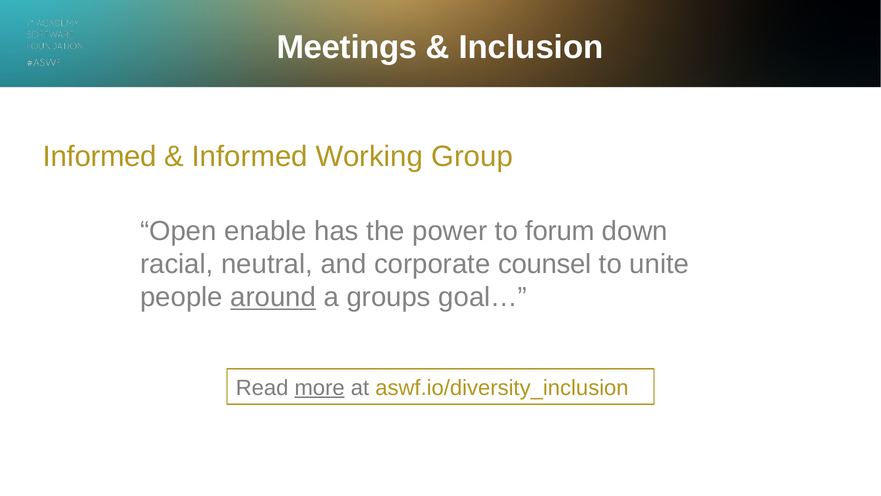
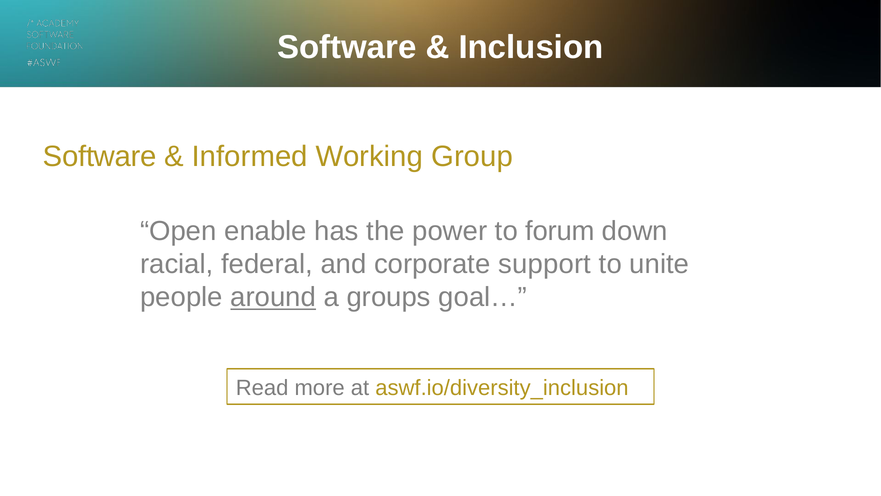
Meetings at (347, 47): Meetings -> Software
Informed at (100, 156): Informed -> Software
neutral: neutral -> federal
counsel: counsel -> support
more underline: present -> none
